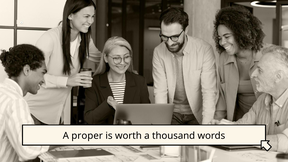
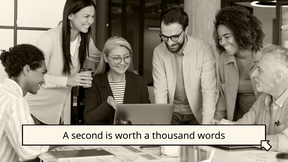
proper: proper -> second
